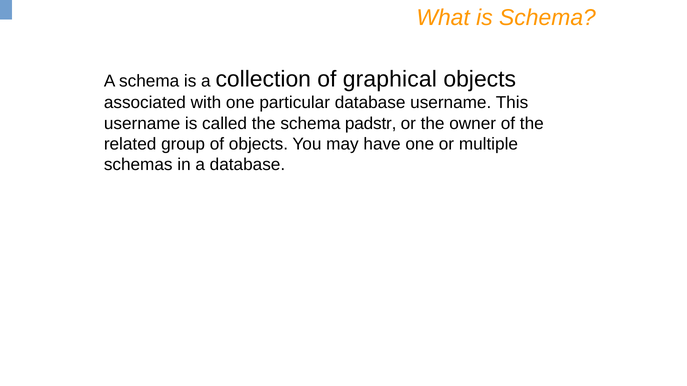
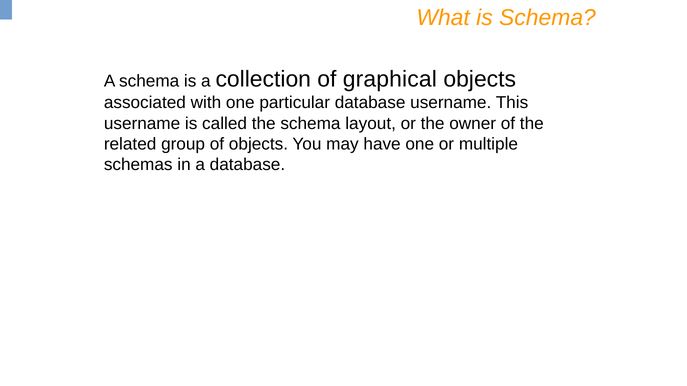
padstr: padstr -> layout
